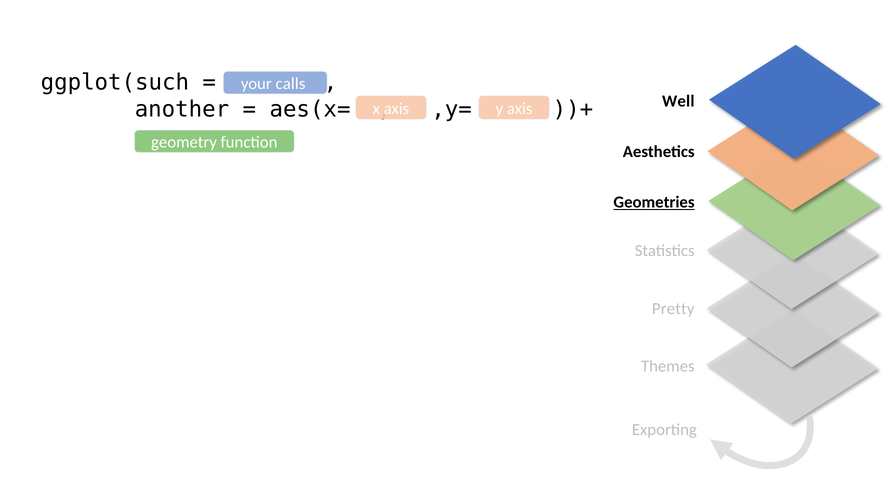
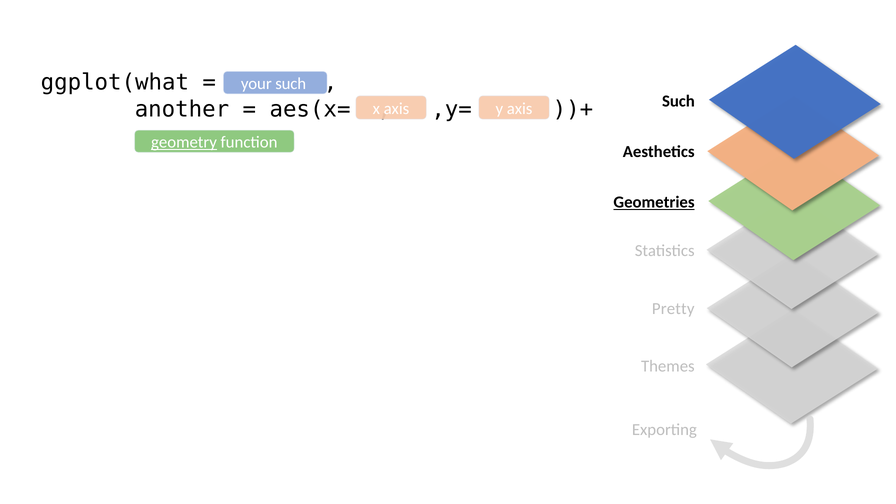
ggplot(such: ggplot(such -> ggplot(what
your calls: calls -> such
Well at (678, 101): Well -> Such
geometry underline: none -> present
